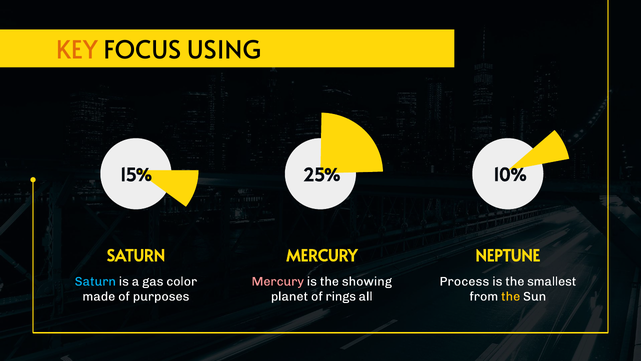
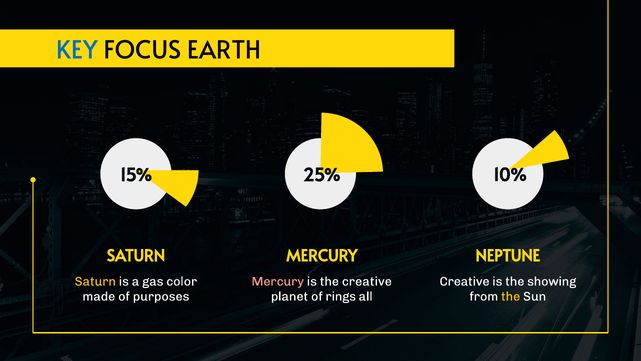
KEY colour: orange -> blue
USING: USING -> EARTH
Saturn at (95, 281) colour: light blue -> yellow
the showing: showing -> creative
Process at (464, 281): Process -> Creative
smallest: smallest -> showing
